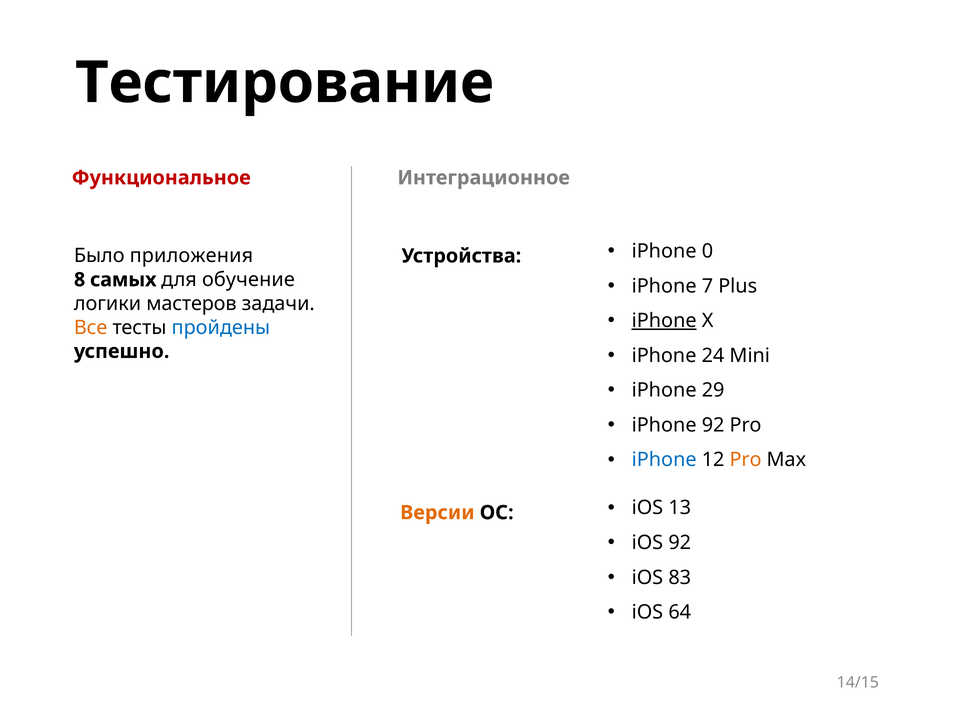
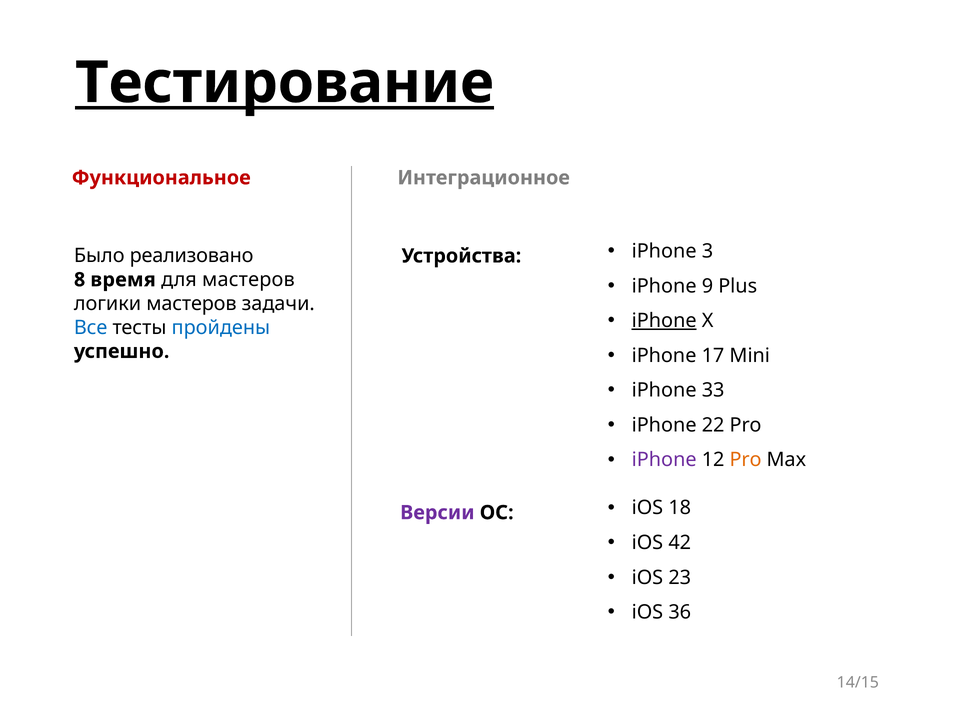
Тестирование underline: none -> present
0: 0 -> 3
приложения: приложения -> реализовано
7: 7 -> 9
самых: самых -> время
для обучение: обучение -> мастеров
Все colour: orange -> blue
24: 24 -> 17
29: 29 -> 33
iPhone 92: 92 -> 22
iPhone at (664, 459) colour: blue -> purple
13: 13 -> 18
Версии colour: orange -> purple
iOS 92: 92 -> 42
83: 83 -> 23
64: 64 -> 36
